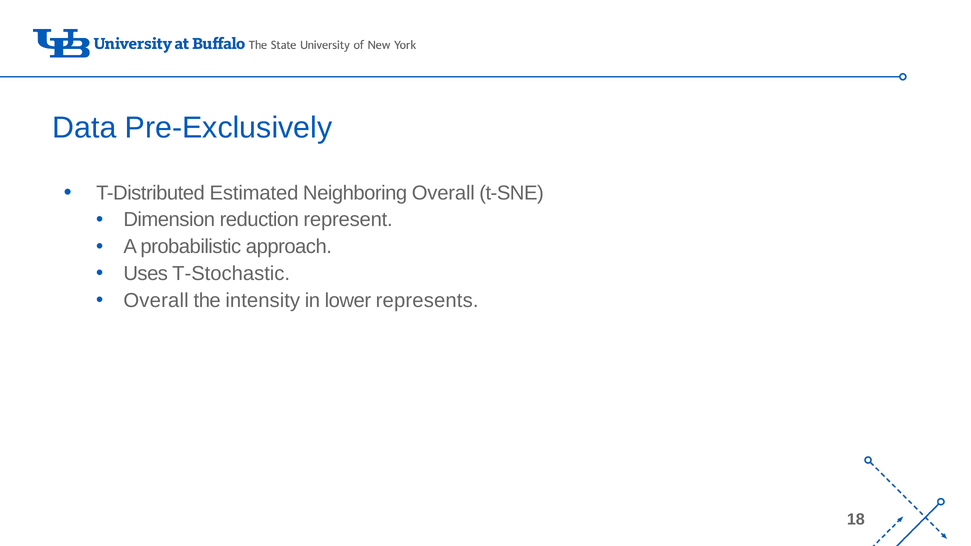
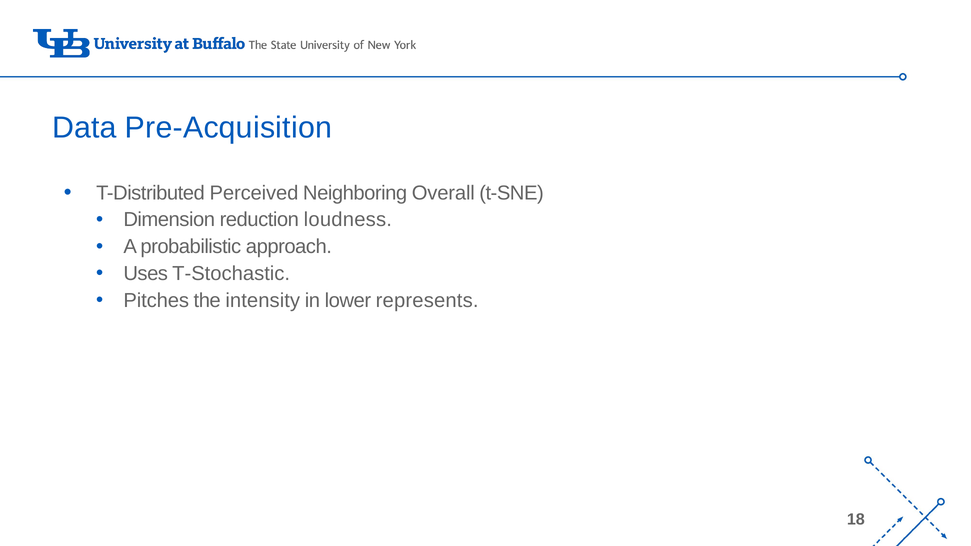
Pre-Exclusively: Pre-Exclusively -> Pre-Acquisition
Estimated: Estimated -> Perceived
represent: represent -> loudness
Overall at (156, 301): Overall -> Pitches
